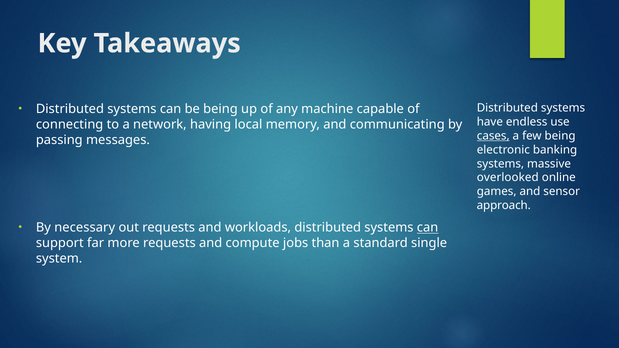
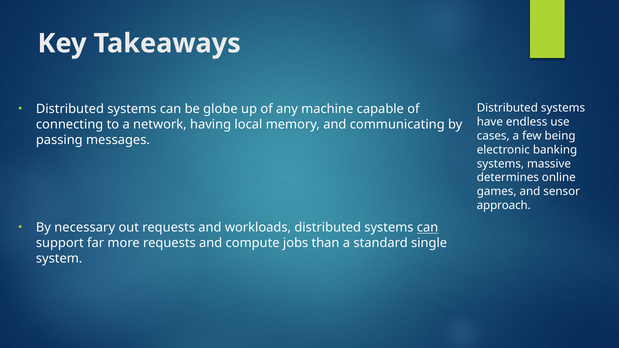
be being: being -> globe
cases underline: present -> none
overlooked: overlooked -> determines
